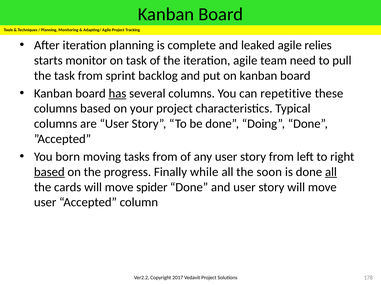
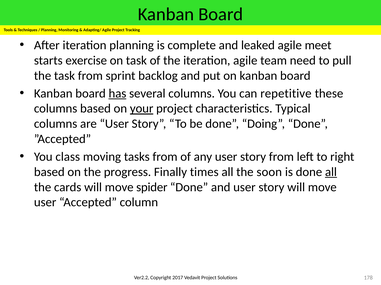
relies: relies -> meet
monitor: monitor -> exercise
your underline: none -> present
born: born -> class
based at (49, 172) underline: present -> none
while: while -> times
